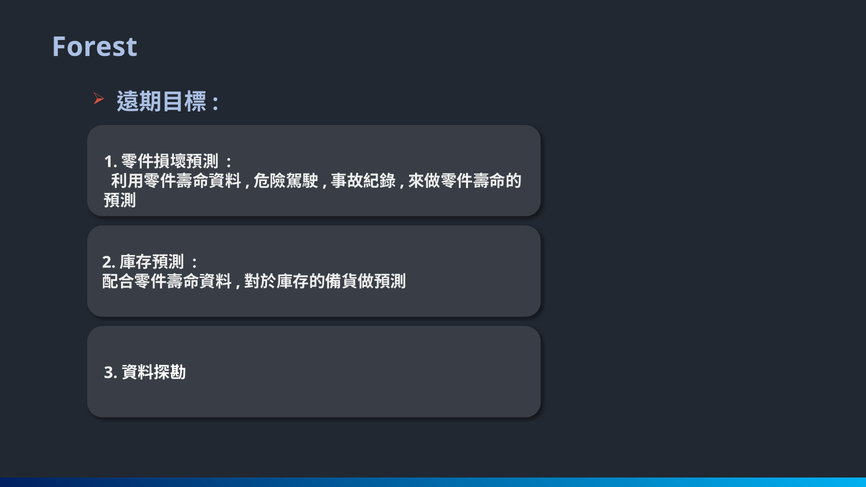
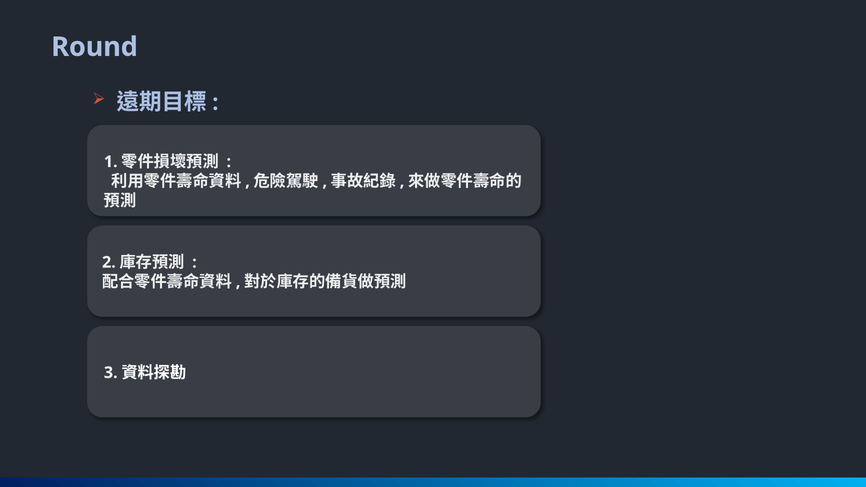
Forest: Forest -> Round
